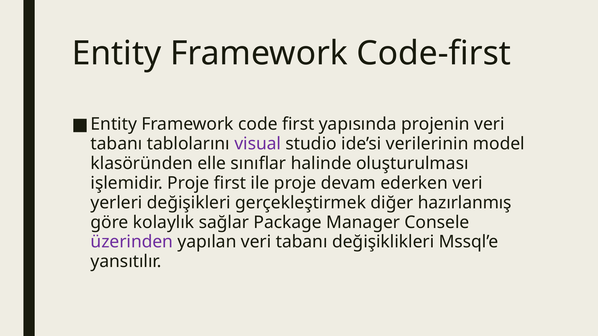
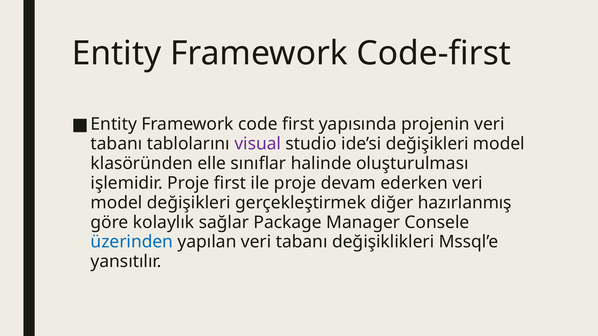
ide’si verilerinin: verilerinin -> değişikleri
yerleri at (116, 203): yerleri -> model
üzerinden colour: purple -> blue
